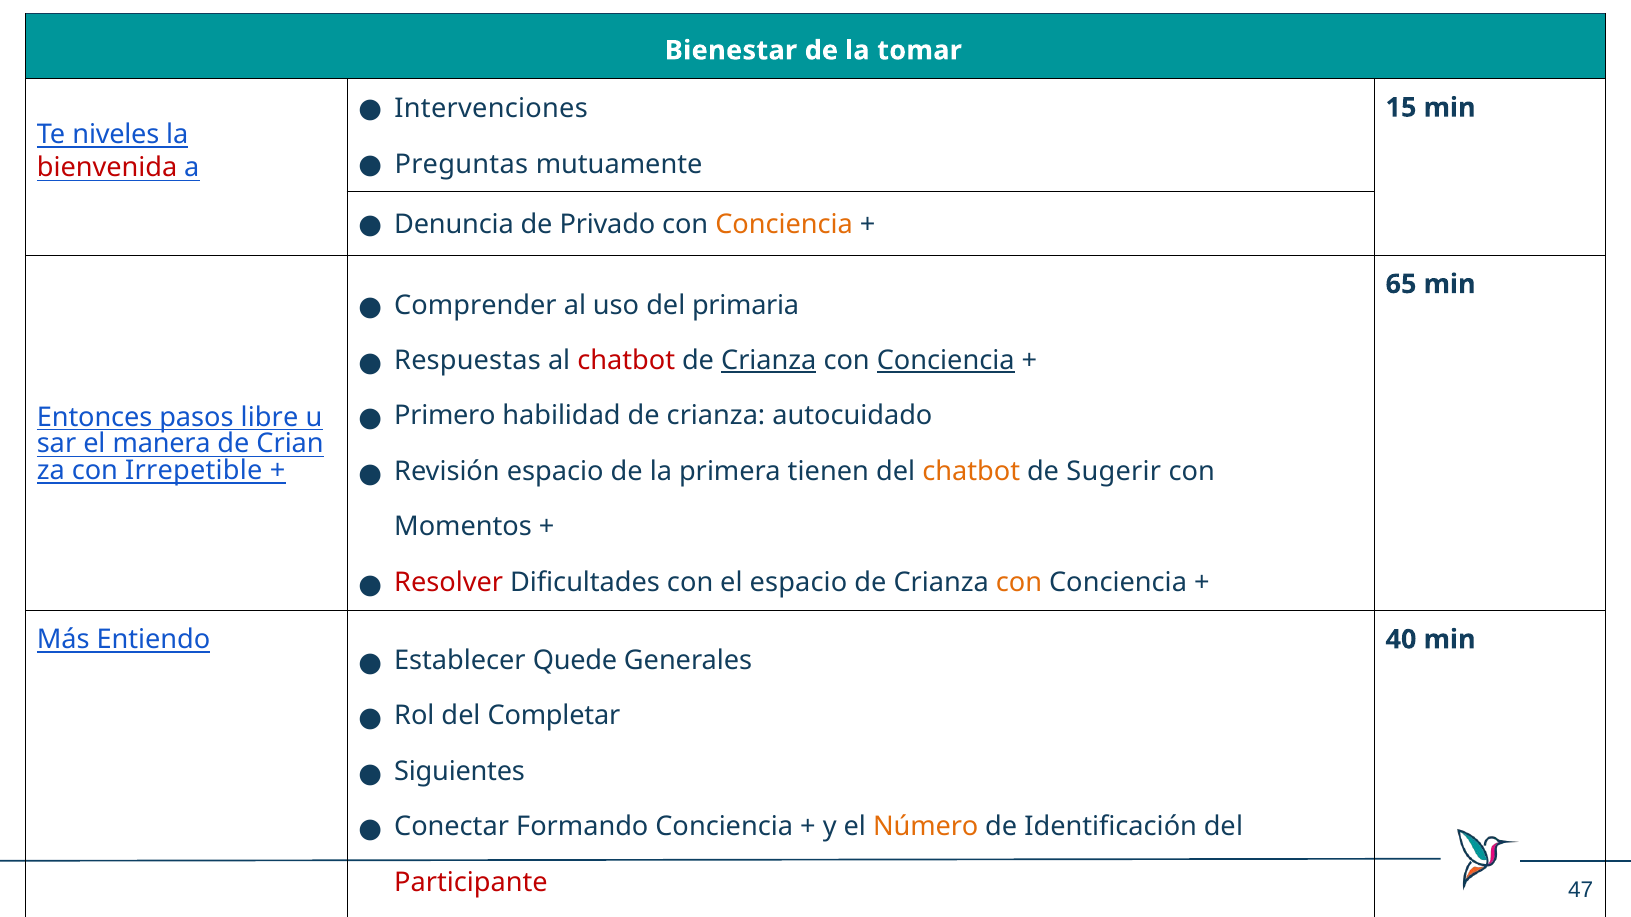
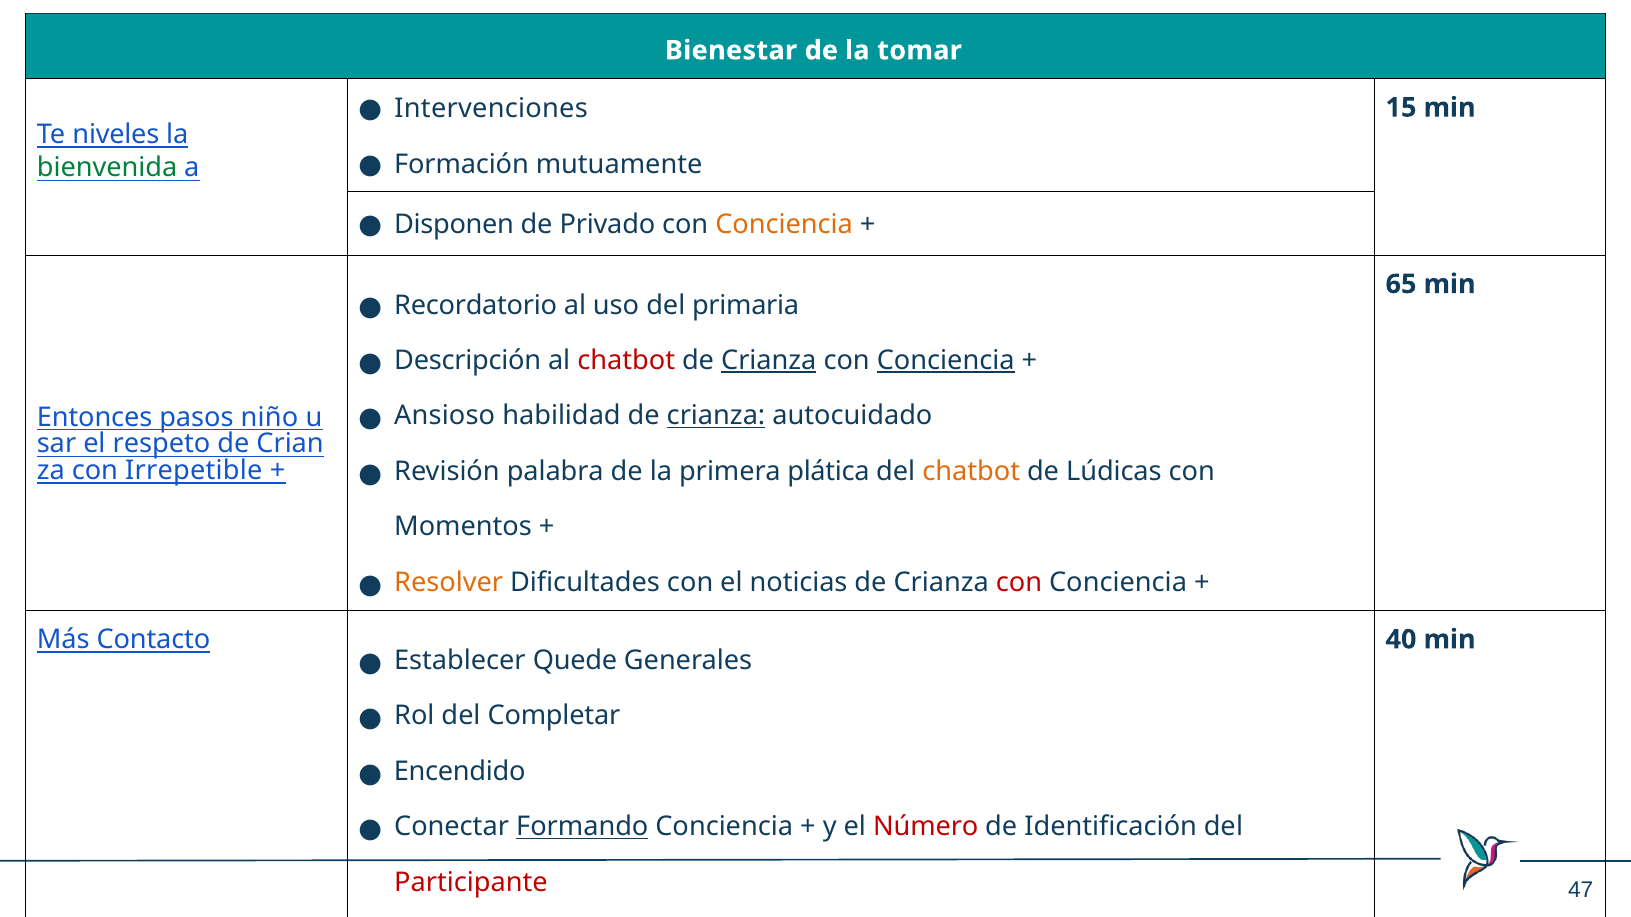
Preguntas: Preguntas -> Formación
bienvenida colour: red -> green
Denuncia: Denuncia -> Disponen
Comprender: Comprender -> Recordatorio
Respuestas: Respuestas -> Descripción
Primero: Primero -> Ansioso
crianza at (716, 416) underline: none -> present
libre: libre -> niño
manera: manera -> respeto
Revisión espacio: espacio -> palabra
tienen: tienen -> plática
Sugerir: Sugerir -> Lúdicas
Resolver colour: red -> orange
el espacio: espacio -> noticias
con at (1019, 583) colour: orange -> red
Entiendo: Entiendo -> Contacto
Siguientes: Siguientes -> Encendido
Formando underline: none -> present
Número colour: orange -> red
